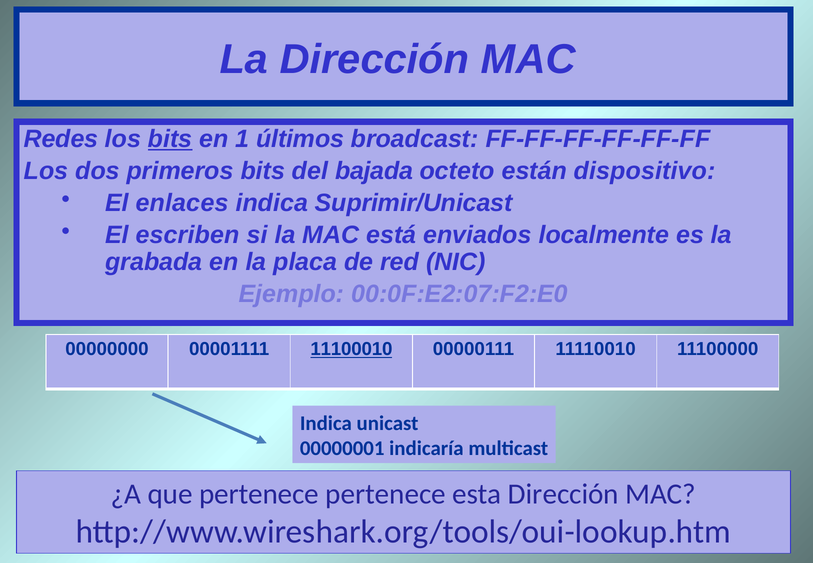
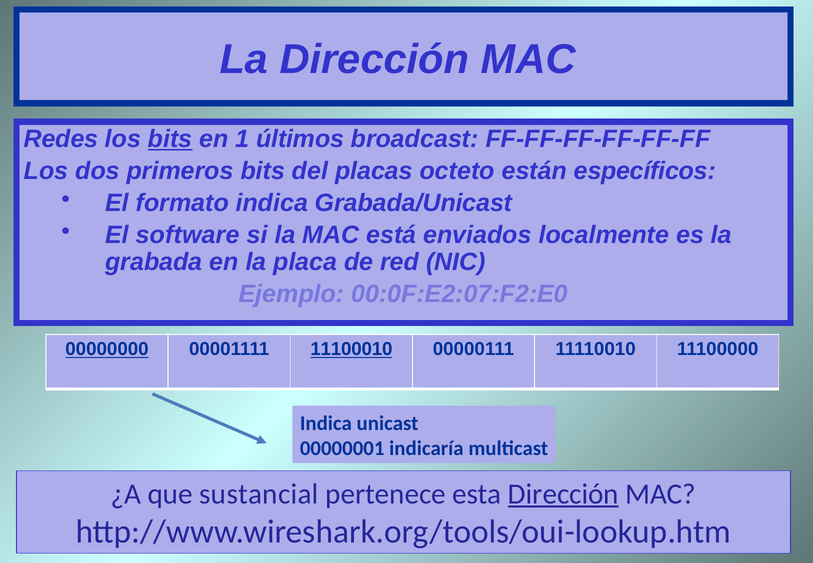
bajada: bajada -> placas
dispositivo: dispositivo -> específicos
enlaces: enlaces -> formato
Suprimir/Unicast: Suprimir/Unicast -> Grabada/Unicast
escriben: escriben -> software
00000000 underline: none -> present
que pertenece: pertenece -> sustancial
Dirección at (563, 494) underline: none -> present
